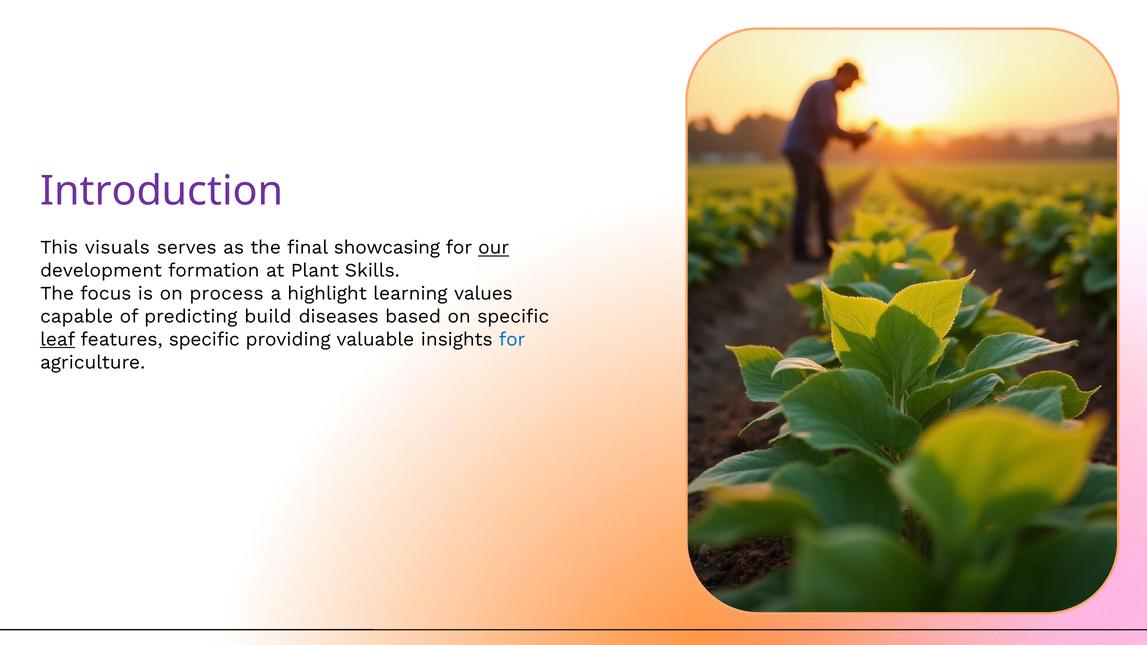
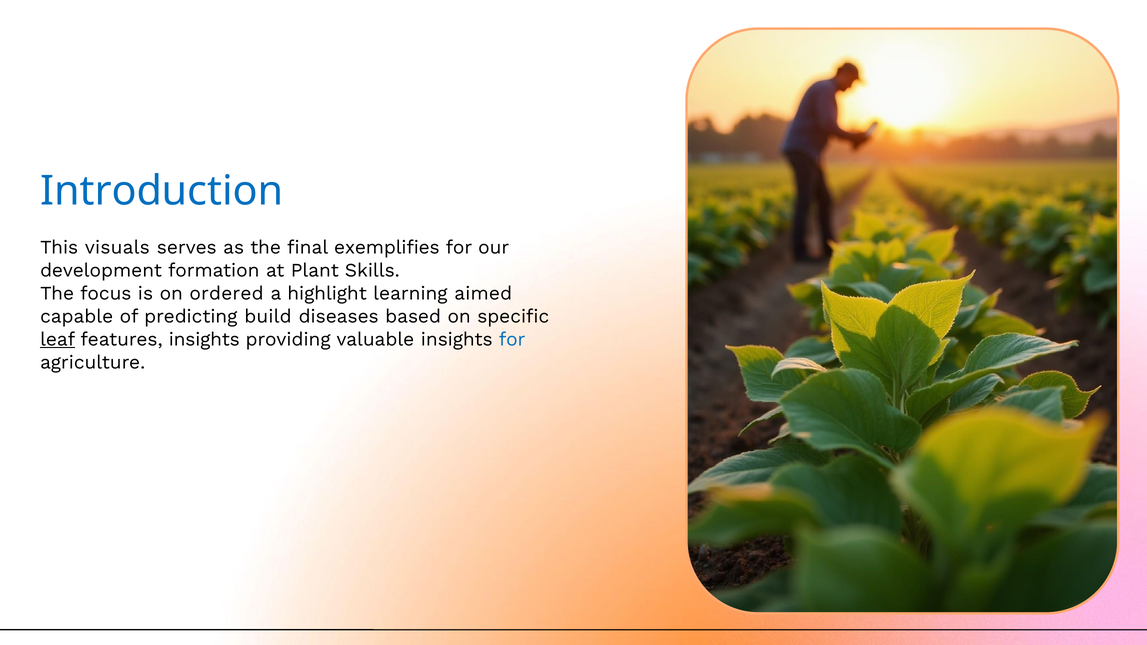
Introduction colour: purple -> blue
showcasing: showcasing -> exemplifies
our underline: present -> none
process: process -> ordered
values: values -> aimed
features specific: specific -> insights
